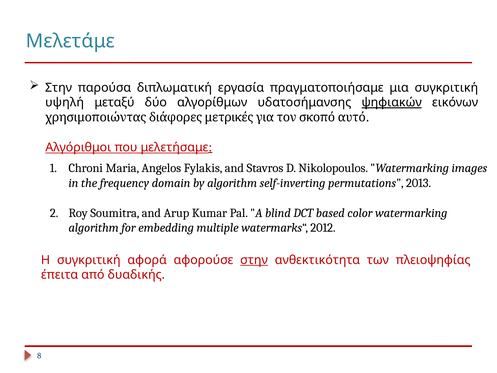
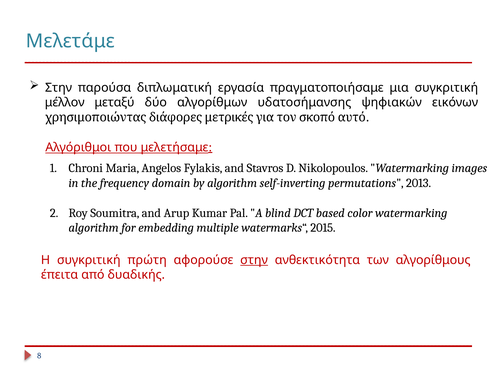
υψηλή: υψηλή -> μέλλον
ψηφιακών underline: present -> none
2012: 2012 -> 2015
αφορά: αφορά -> πρώτη
πλειοψηφίας: πλειοψηφίας -> αλγορίθμους
